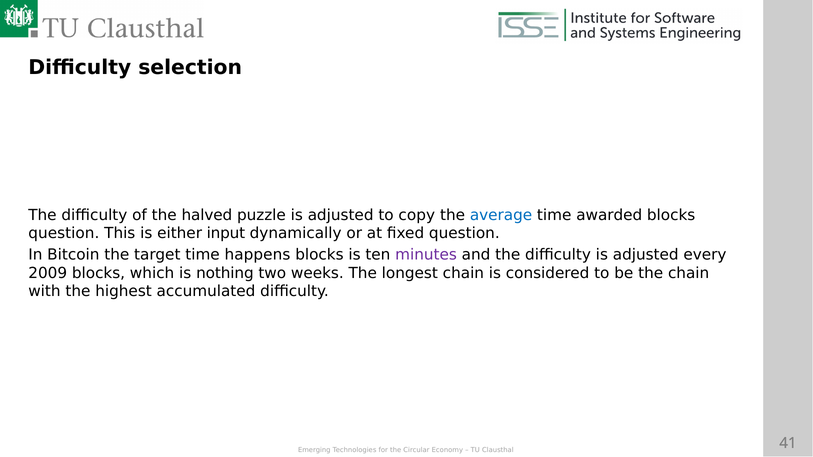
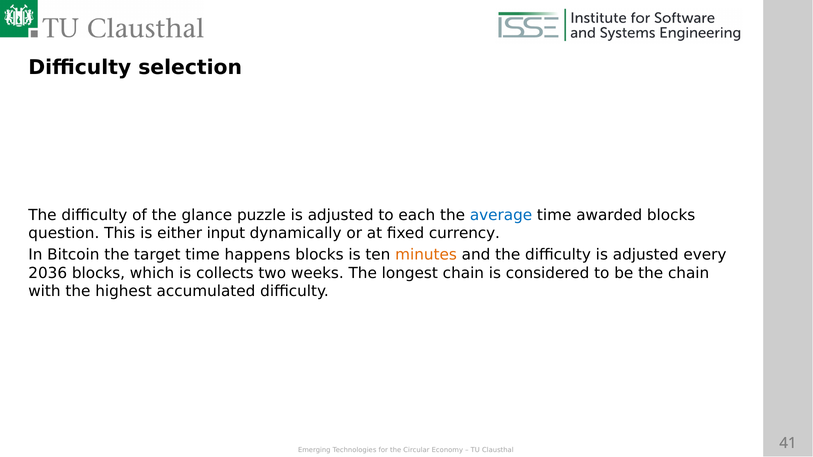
halved: halved -> glance
copy: copy -> each
fixed question: question -> currency
minutes colour: purple -> orange
2009: 2009 -> 2036
nothing: nothing -> collects
